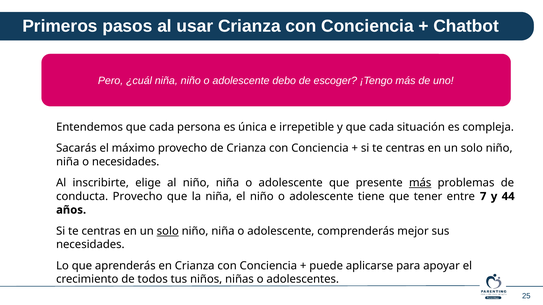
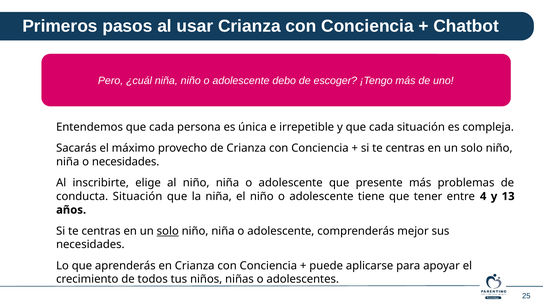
más at (420, 183) underline: present -> none
conducta Provecho: Provecho -> Situación
7: 7 -> 4
44: 44 -> 13
